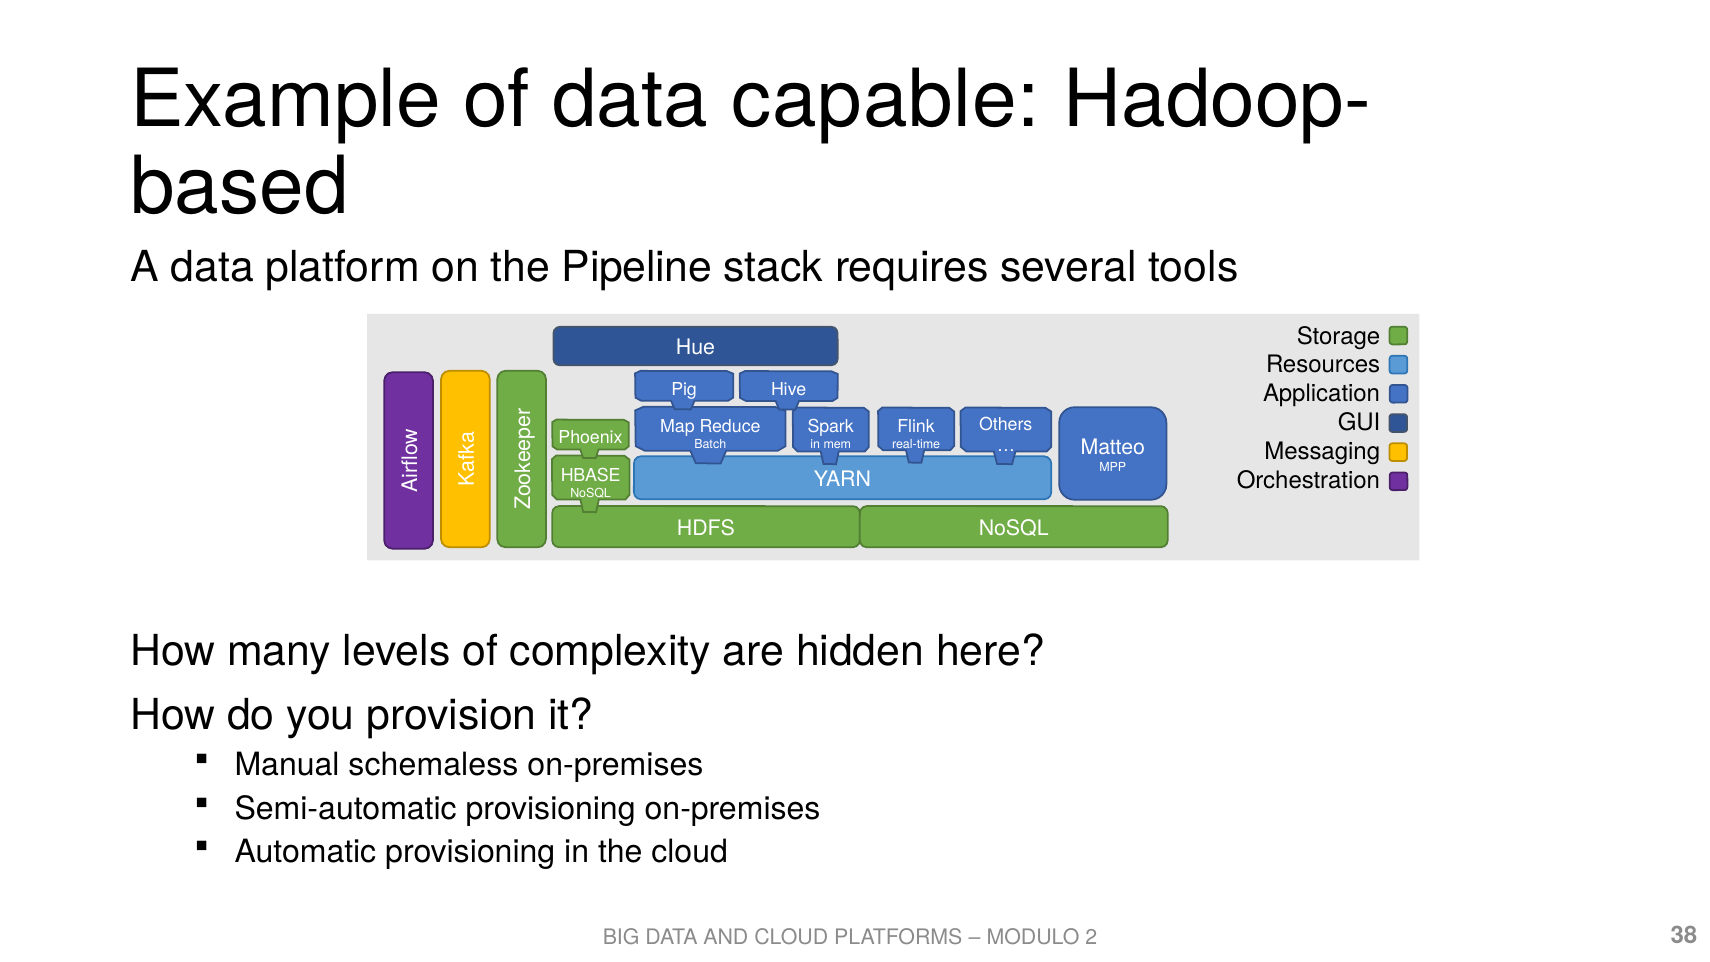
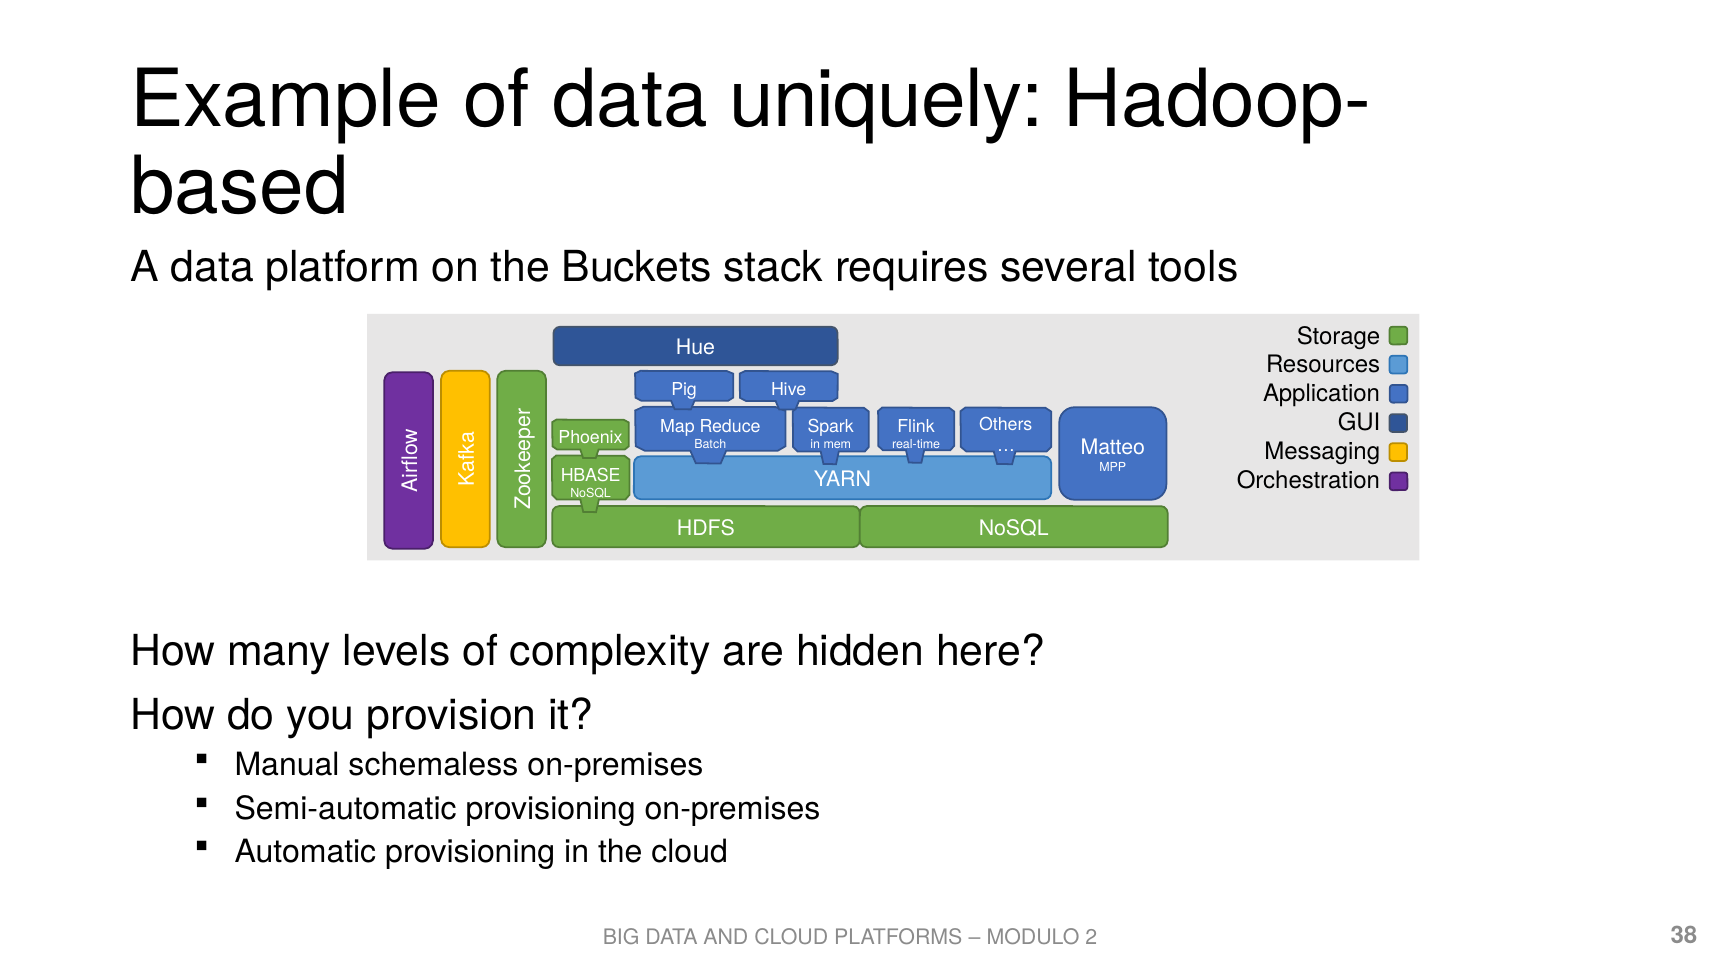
capable: capable -> uniquely
Pipeline: Pipeline -> Buckets
